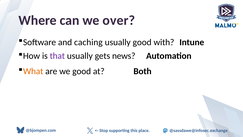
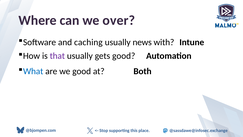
usually good: good -> news
gets news: news -> good
What colour: orange -> blue
